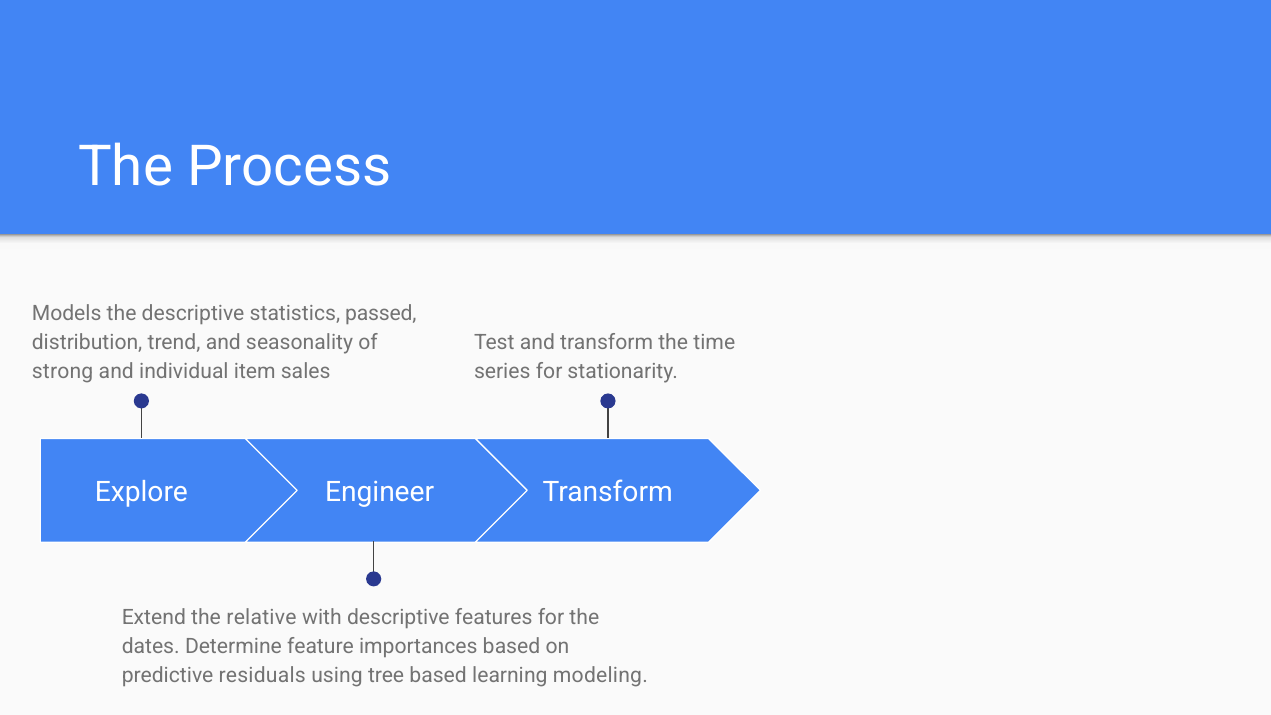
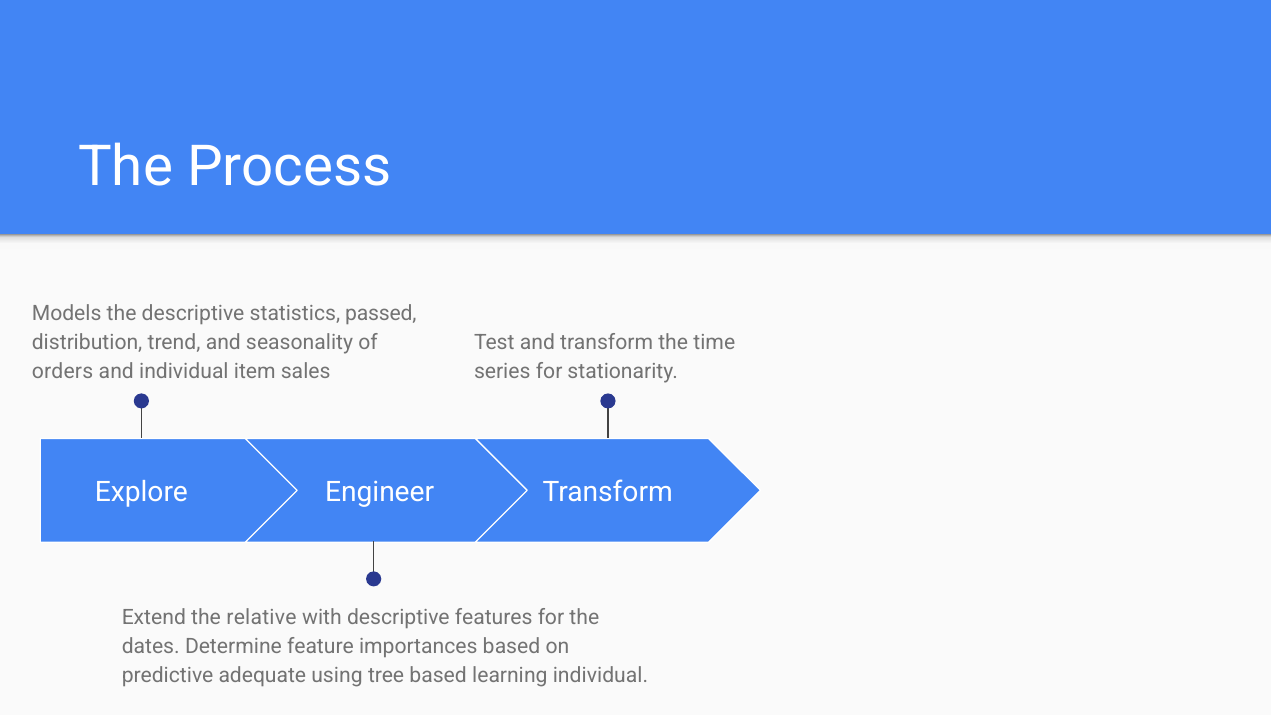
strong: strong -> orders
residuals: residuals -> adequate
learning modeling: modeling -> individual
